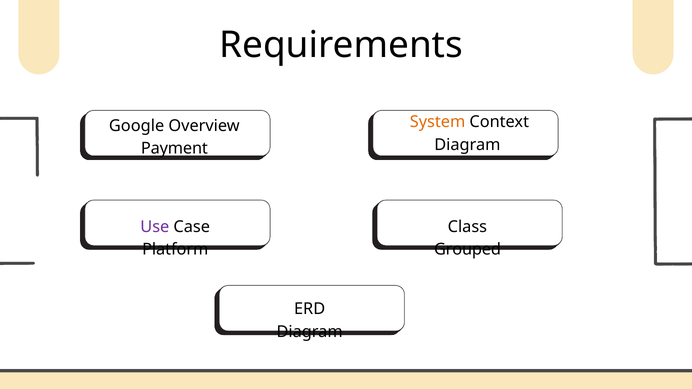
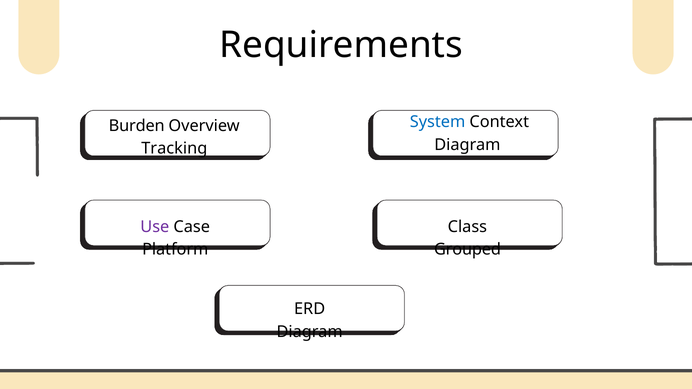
System colour: orange -> blue
Google: Google -> Burden
Payment: Payment -> Tracking
